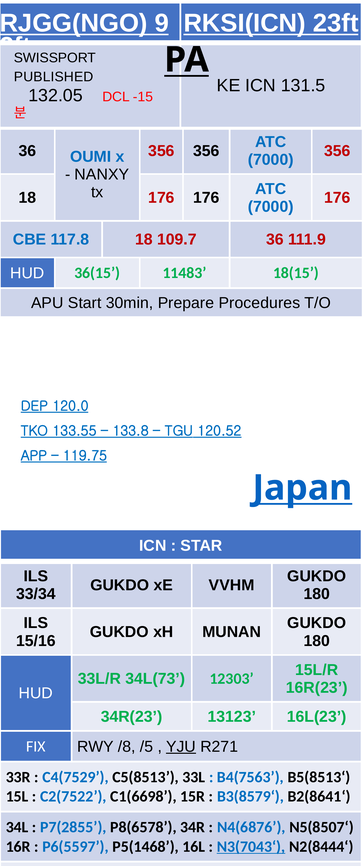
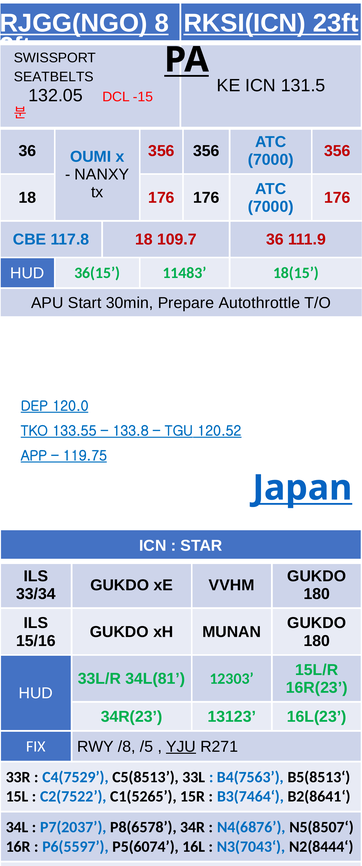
9: 9 -> 8
PUBLISHED: PUBLISHED -> SEATBELTS
Procedures: Procedures -> Autothrottle
34L(73: 34L(73 -> 34L(81
C1(6698: C1(6698 -> C1(5265
B3(8579‘: B3(8579‘ -> B3(7464‘
P7(2855: P7(2855 -> P7(2037
P5(1468: P5(1468 -> P5(6074
N3(7043‘ underline: present -> none
